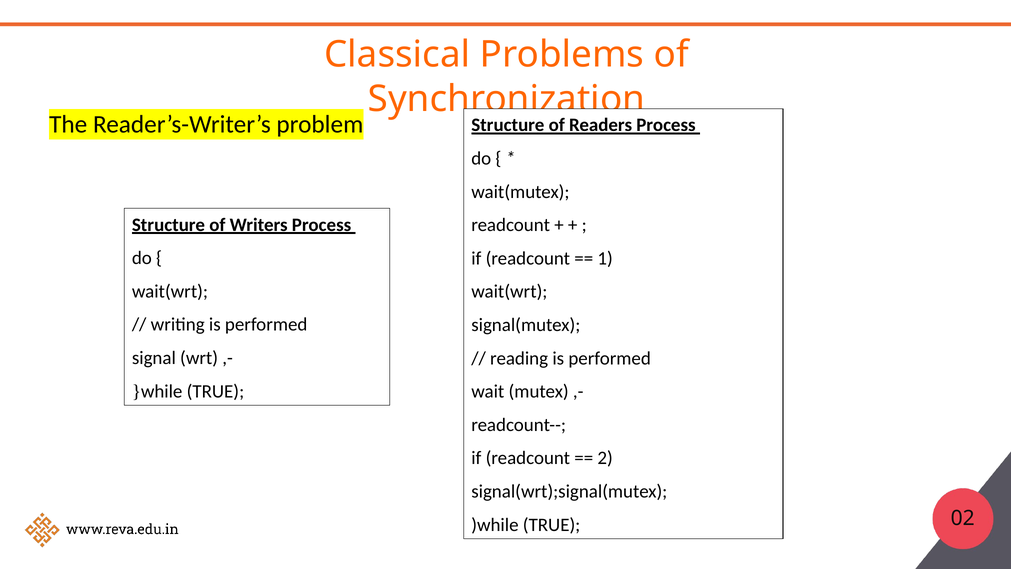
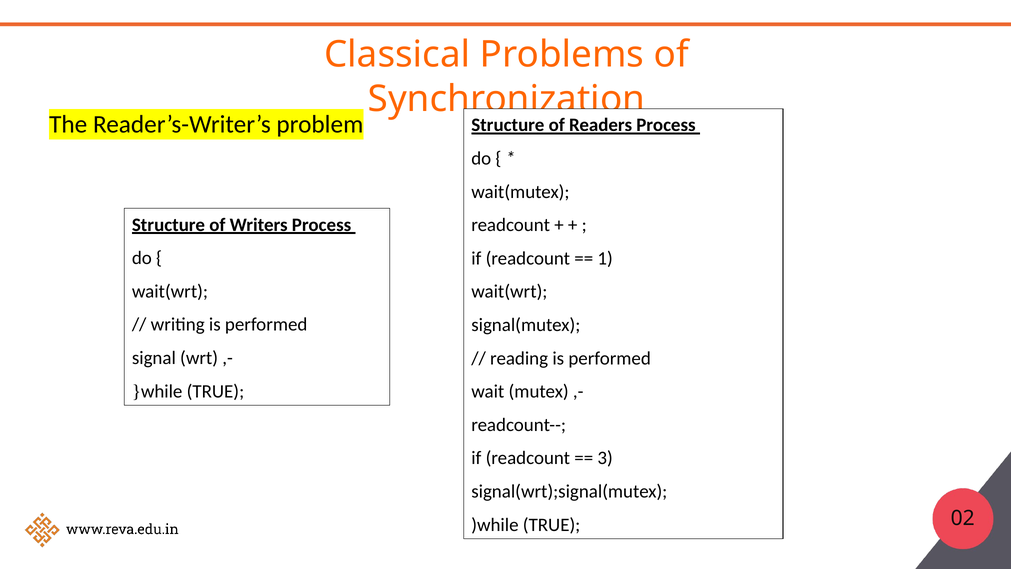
2: 2 -> 3
